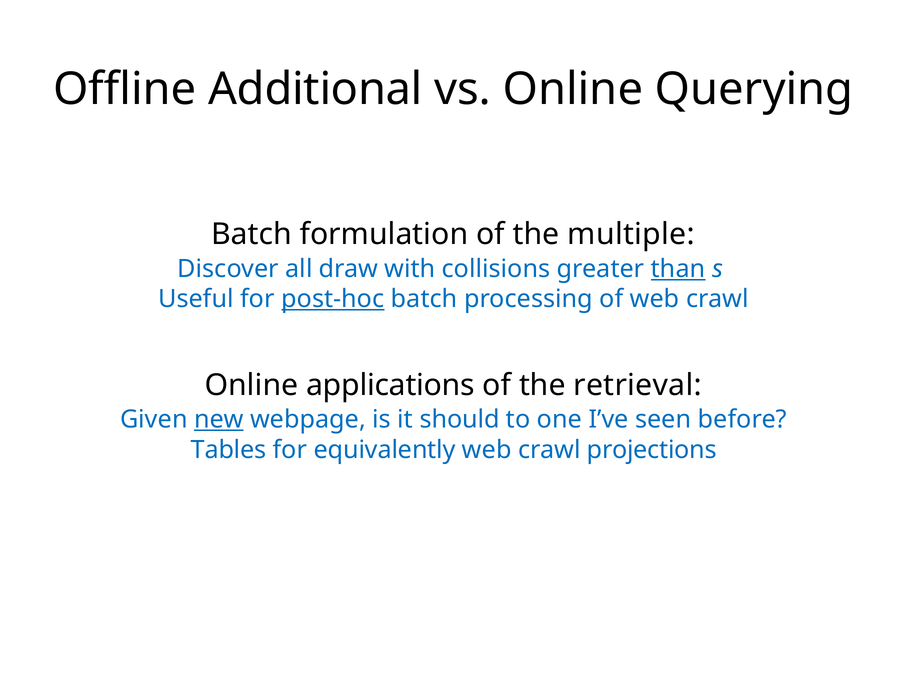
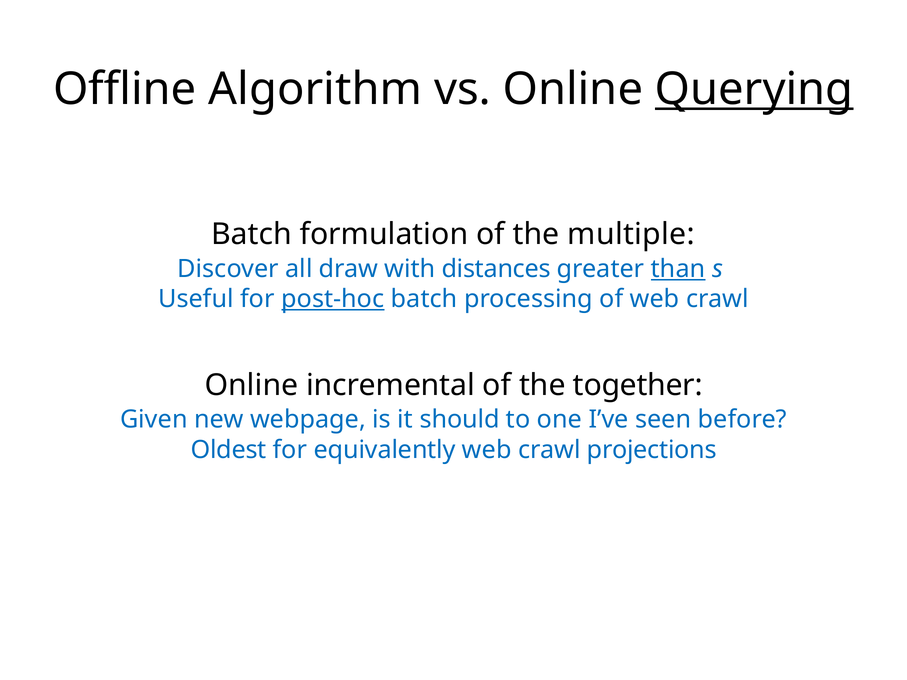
Additional: Additional -> Algorithm
Querying underline: none -> present
collisions: collisions -> distances
applications: applications -> incremental
retrieval: retrieval -> together
new underline: present -> none
Tables: Tables -> Oldest
